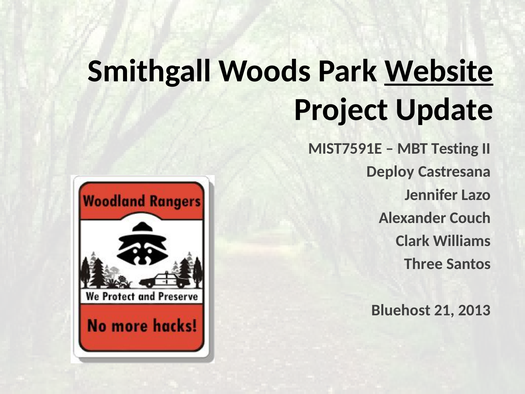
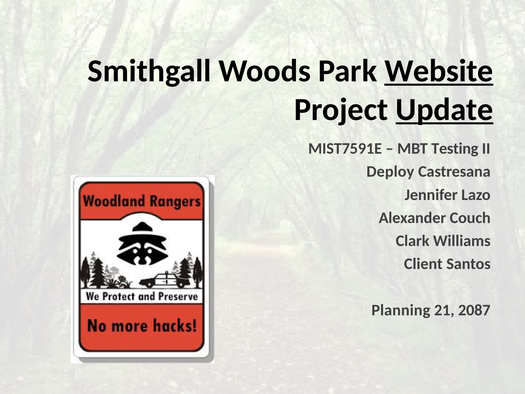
Update underline: none -> present
Three: Three -> Client
Bluehost: Bluehost -> Planning
2013: 2013 -> 2087
